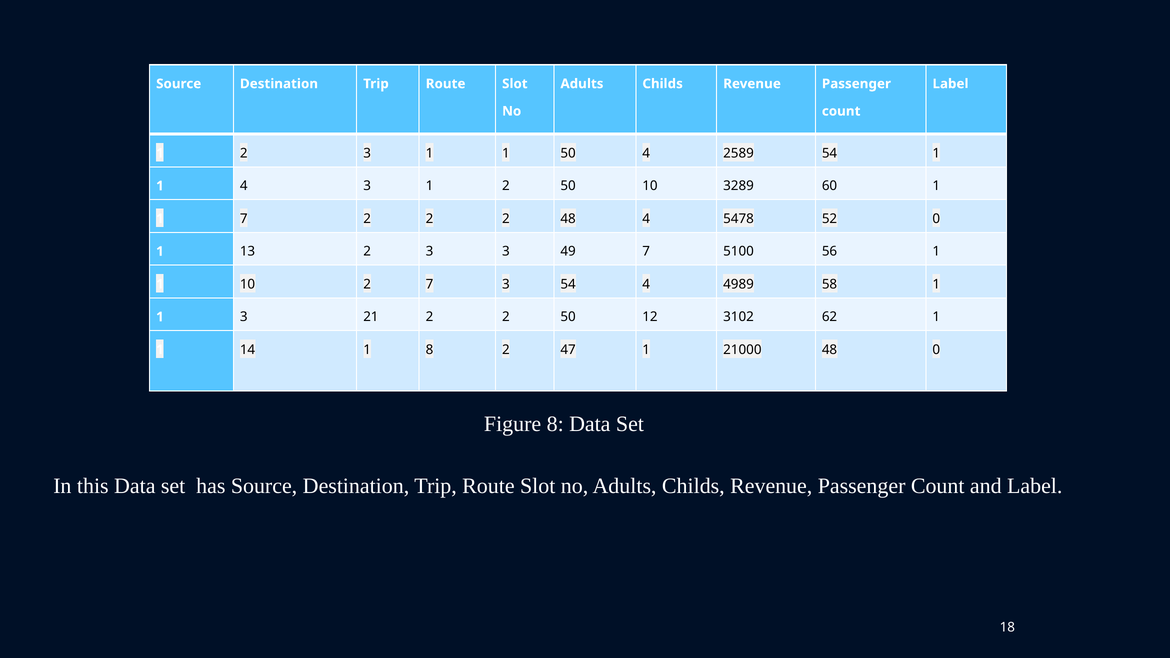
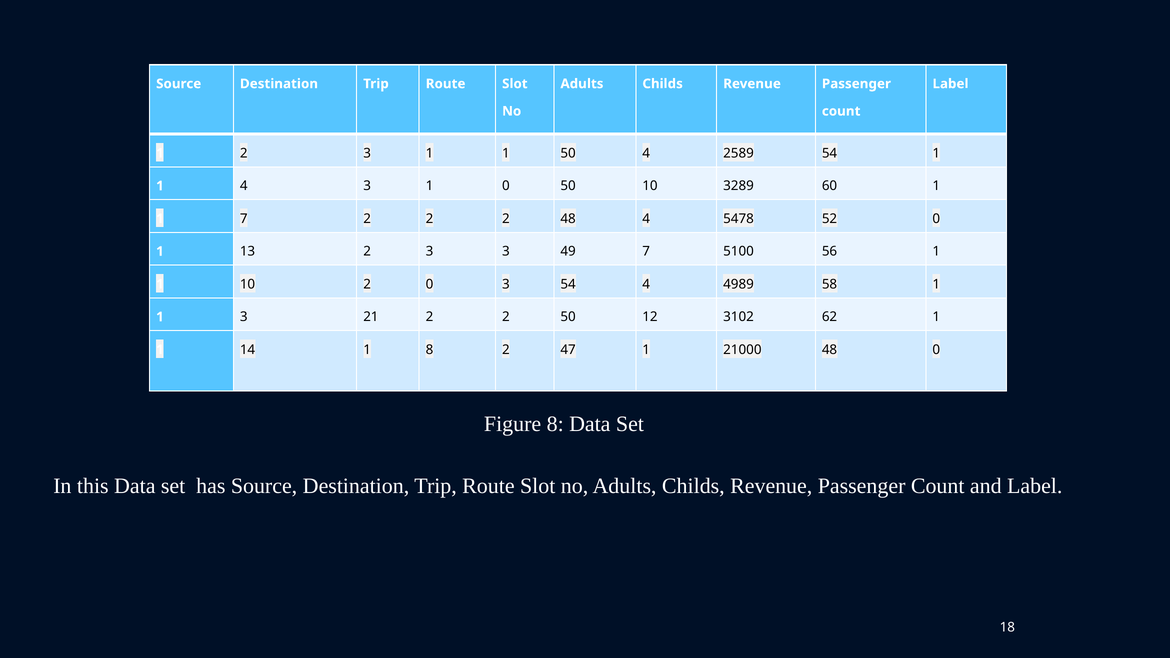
3 1 2: 2 -> 0
2 7: 7 -> 0
